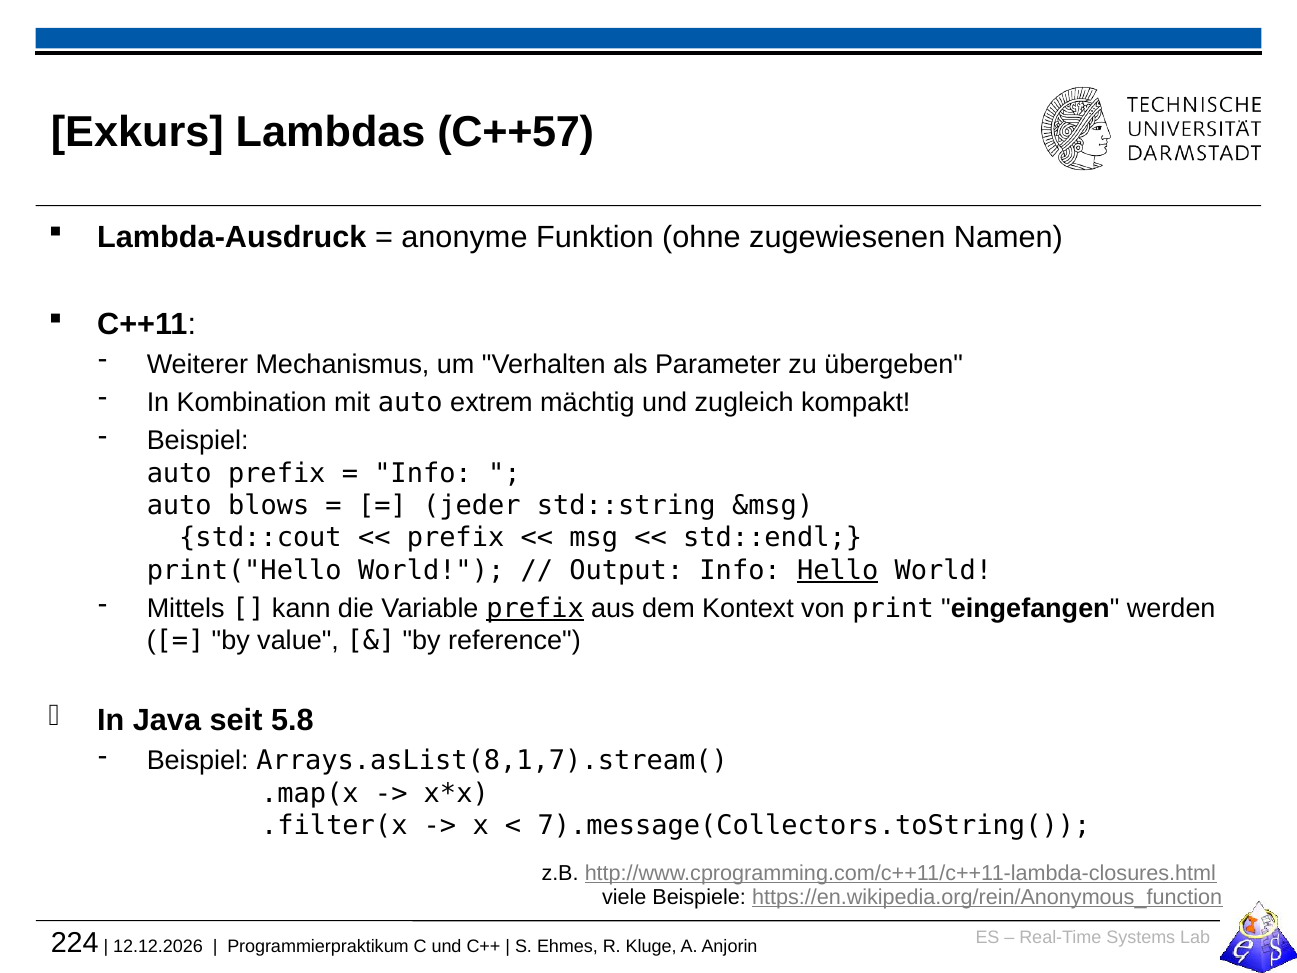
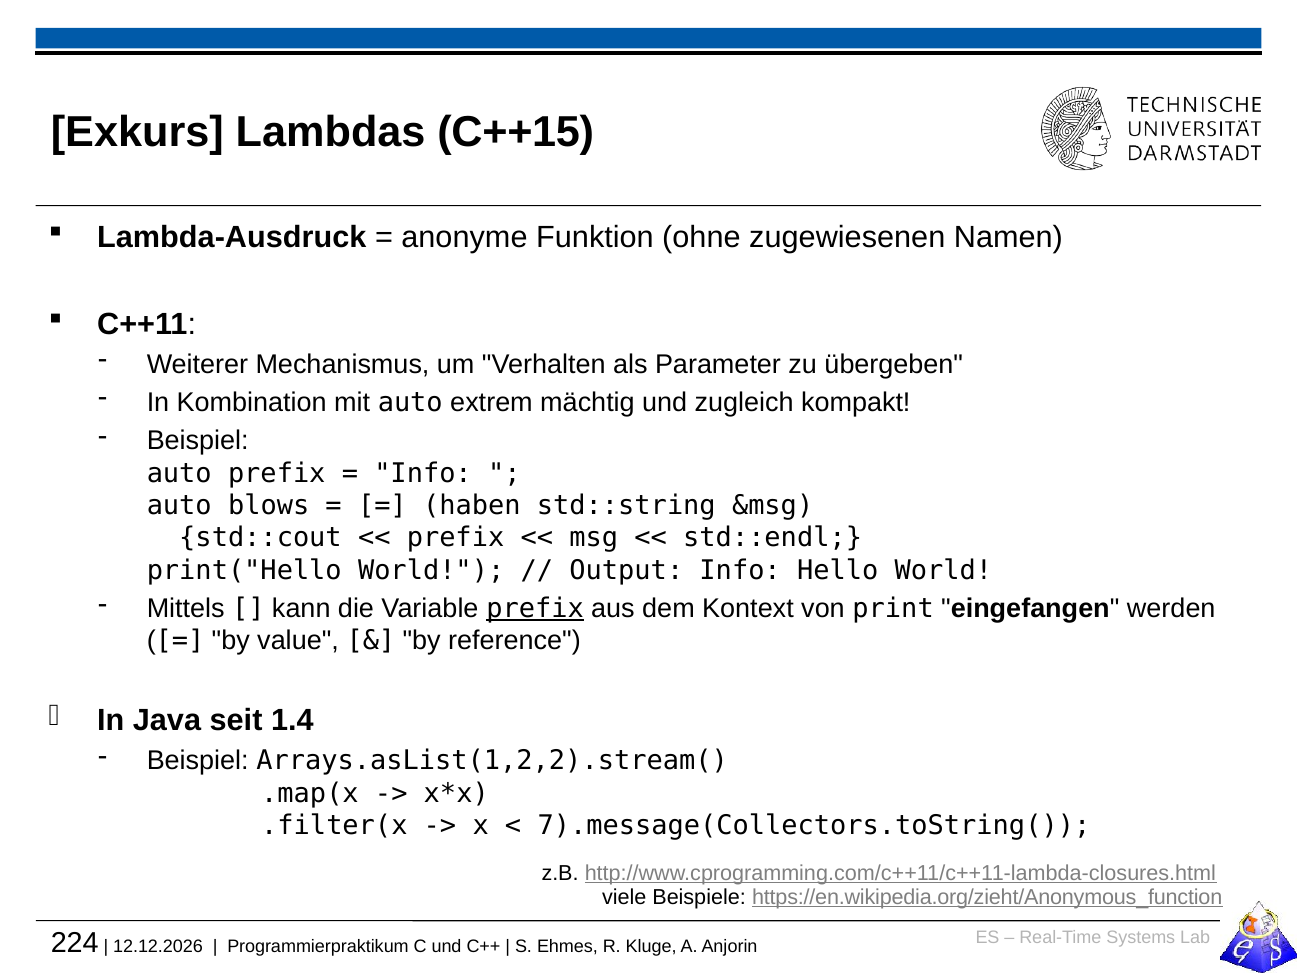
C++57: C++57 -> C++15
jeder: jeder -> haben
Hello underline: present -> none
5.8: 5.8 -> 1.4
Arrays.asList(8,1,7).stream(: Arrays.asList(8,1,7).stream( -> Arrays.asList(1,2,2).stream(
https://en.wikipedia.org/rein/Anonymous_function: https://en.wikipedia.org/rein/Anonymous_function -> https://en.wikipedia.org/zieht/Anonymous_function
